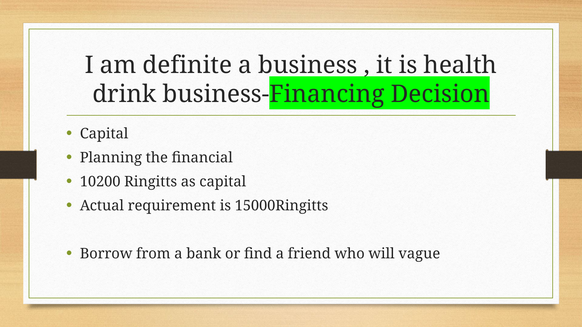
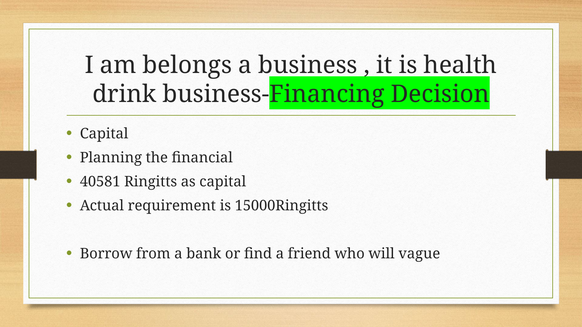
definite: definite -> belongs
10200: 10200 -> 40581
